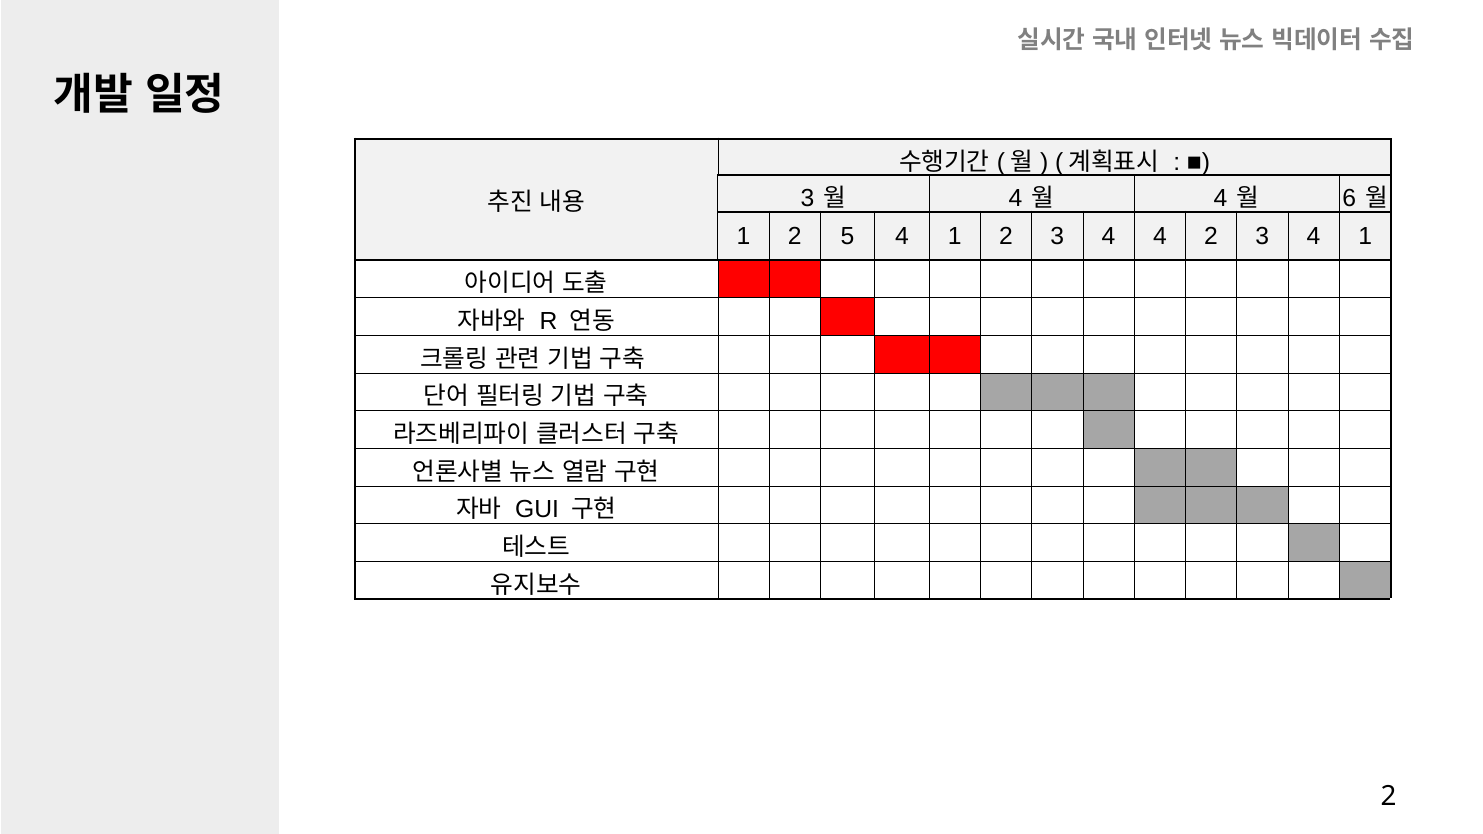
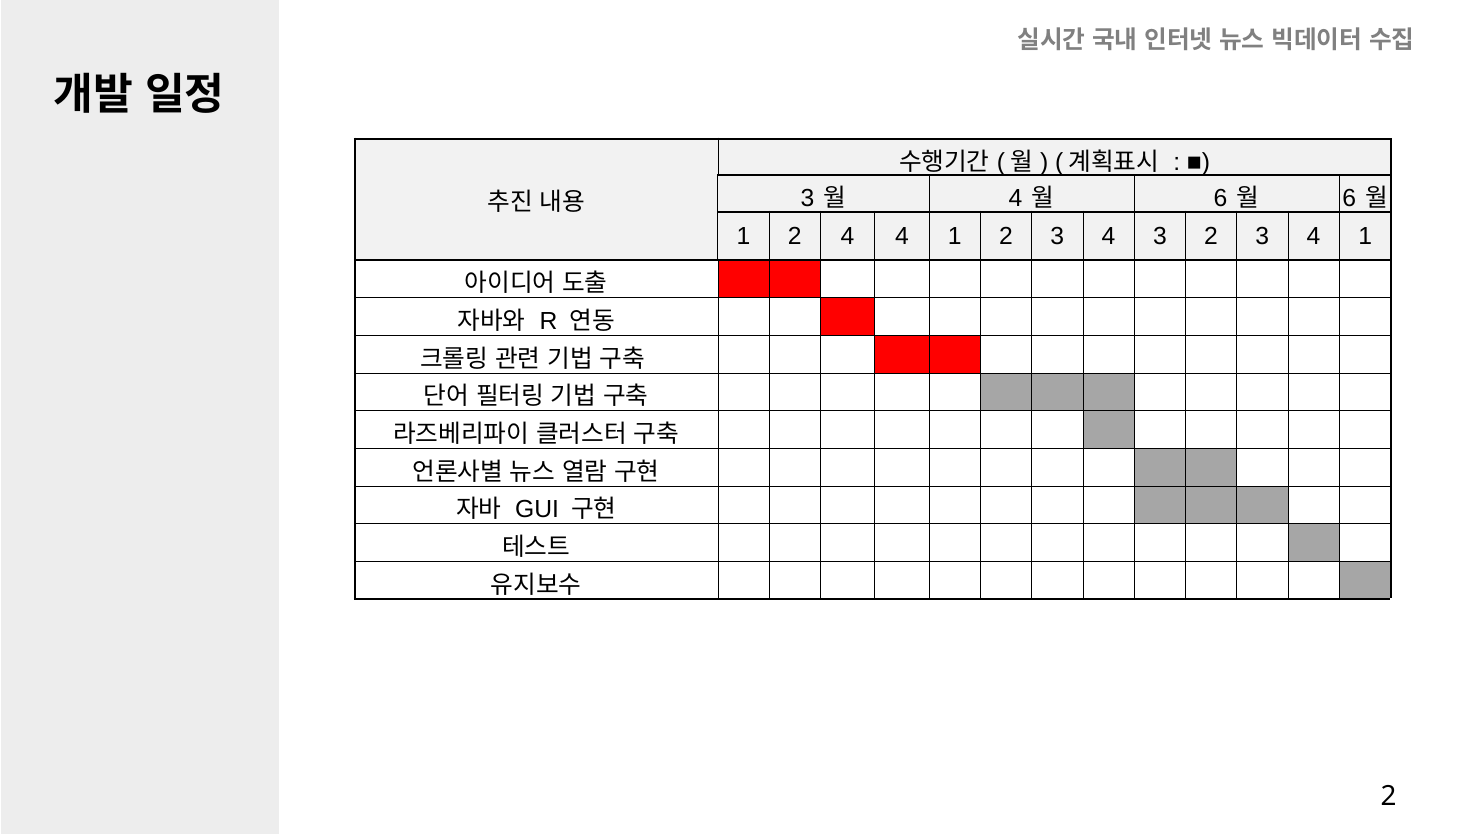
4 at (1221, 199): 4 -> 6
2 5: 5 -> 4
4 4: 4 -> 3
